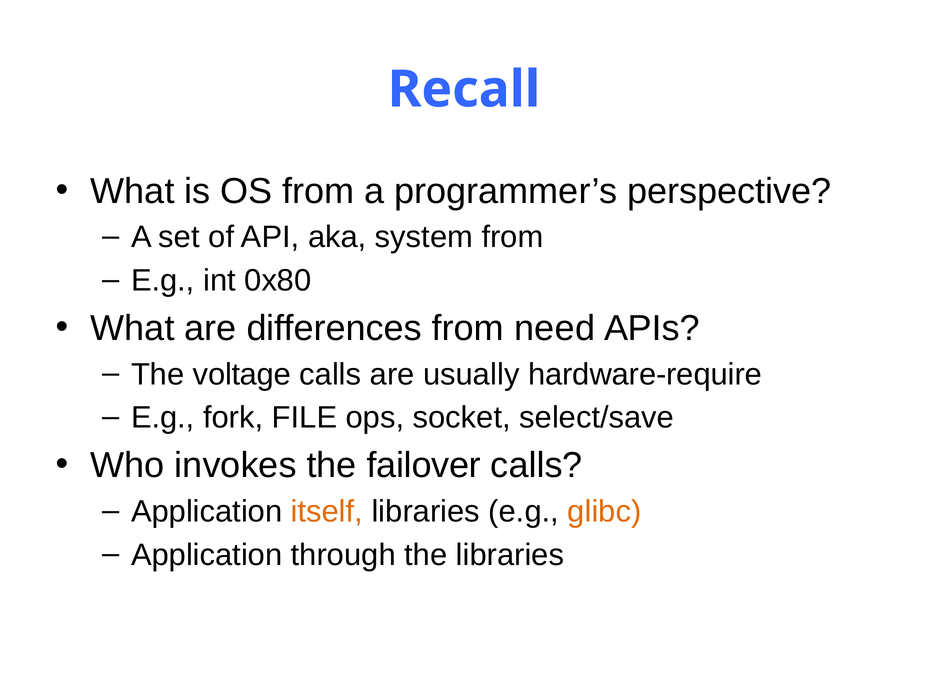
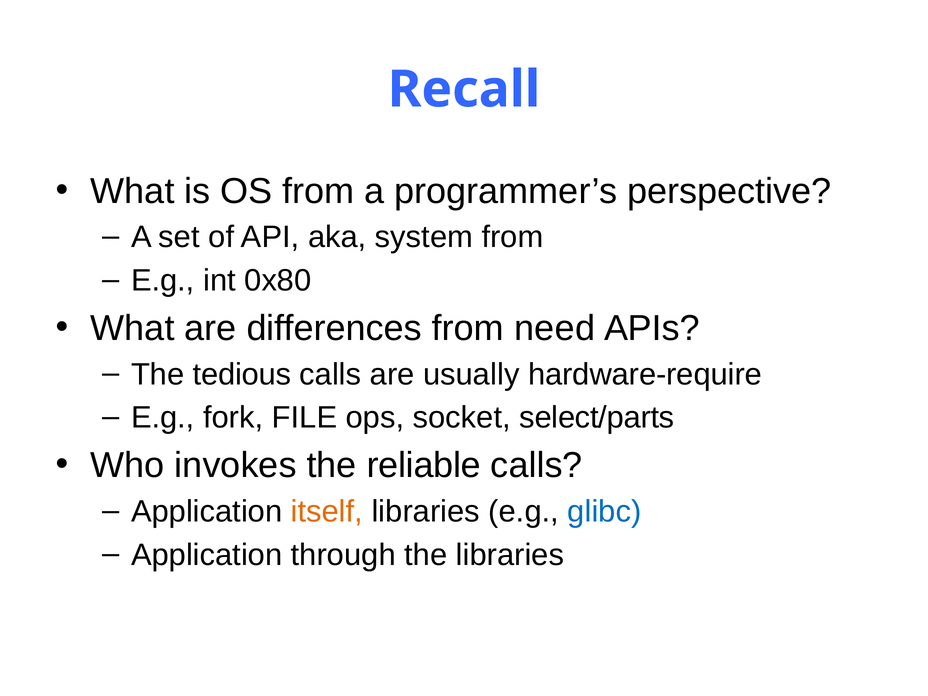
voltage: voltage -> tedious
select/save: select/save -> select/parts
failover: failover -> reliable
glibc colour: orange -> blue
